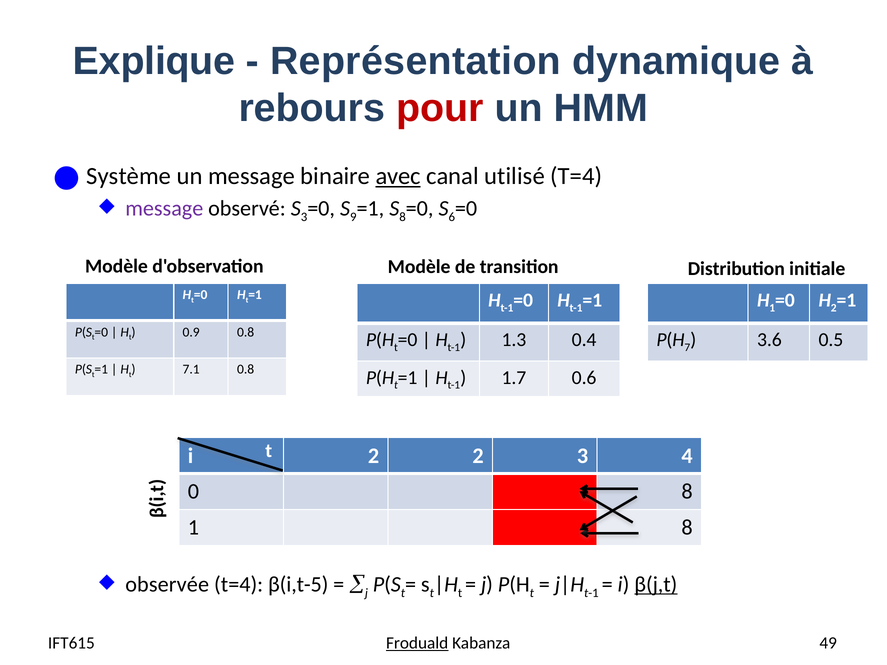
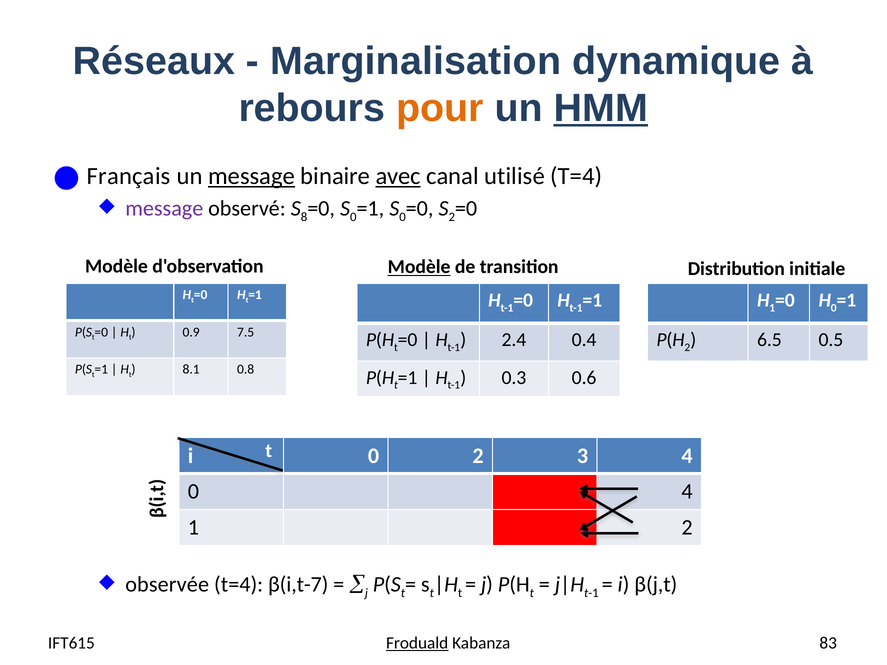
Explique: Explique -> Réseaux
Représentation: Représentation -> Marginalisation
pour colour: red -> orange
HMM underline: none -> present
Système: Système -> Français
message at (251, 176) underline: none -> present
3 at (304, 217): 3 -> 8
9 at (353, 217): 9 -> 0
8 at (403, 217): 8 -> 0
6 at (452, 217): 6 -> 2
Modèle at (419, 267) underline: none -> present
2 at (834, 308): 2 -> 0
0.9 0.8: 0.8 -> 7.5
1.3: 1.3 -> 2.4
7 at (687, 348): 7 -> 2
3.6: 3.6 -> 6.5
7.1: 7.1 -> 8.1
1.7: 1.7 -> 0.3
2 at (374, 456): 2 -> 0
0 8: 8 -> 4
1 8: 8 -> 2
β(i,t-5: β(i,t-5 -> β(i,t-7
β(j,t underline: present -> none
49: 49 -> 83
